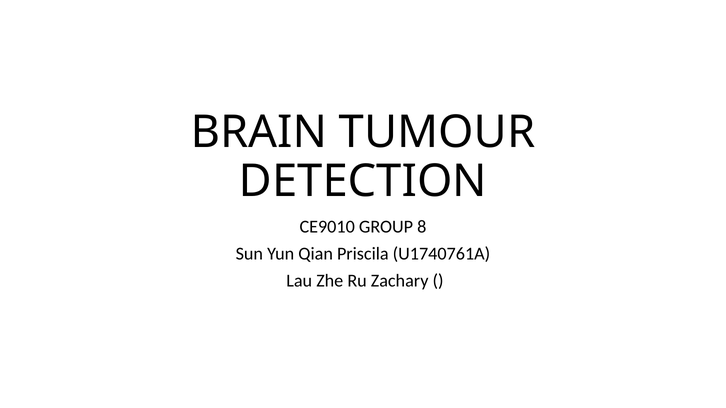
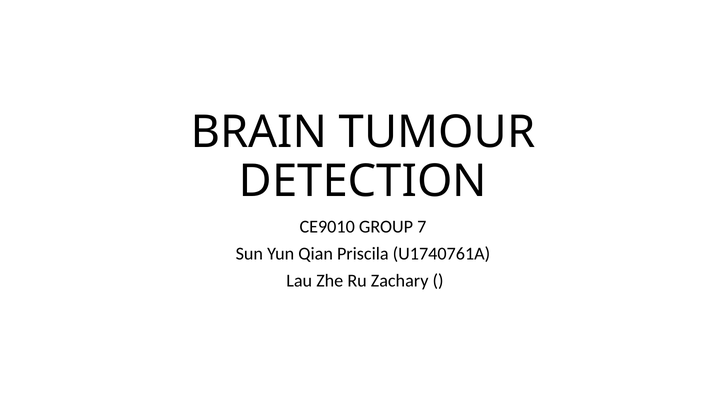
8: 8 -> 7
